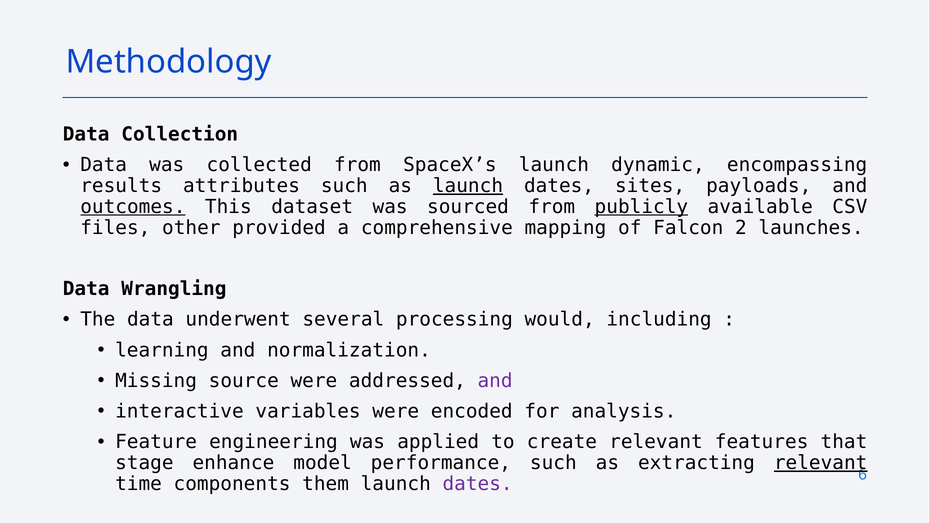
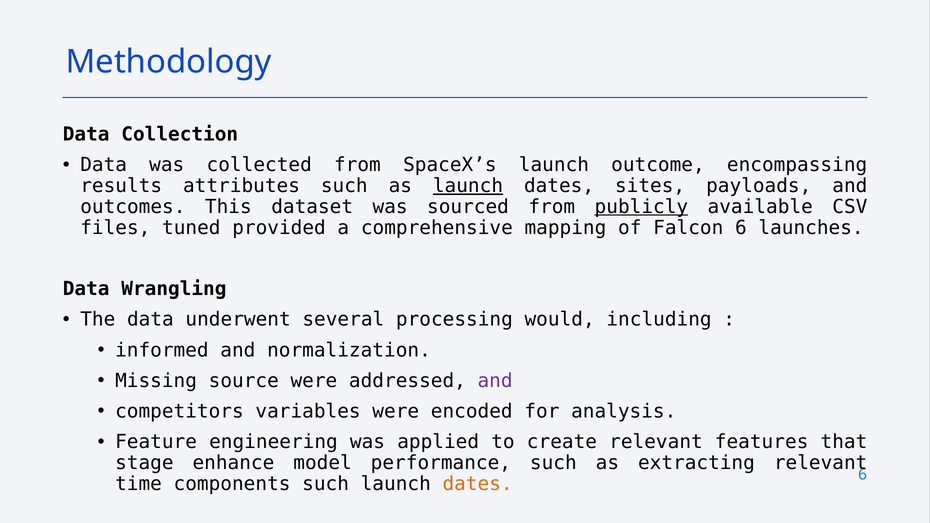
dynamic: dynamic -> outcome
outcomes underline: present -> none
other: other -> tuned
Falcon 2: 2 -> 6
learning: learning -> informed
interactive: interactive -> competitors
relevant at (821, 463) underline: present -> none
components them: them -> such
dates at (478, 484) colour: purple -> orange
